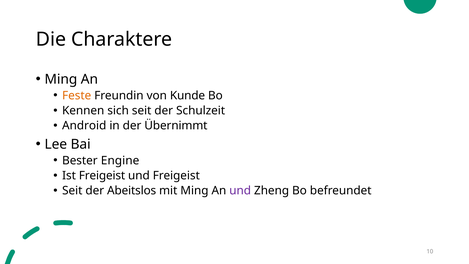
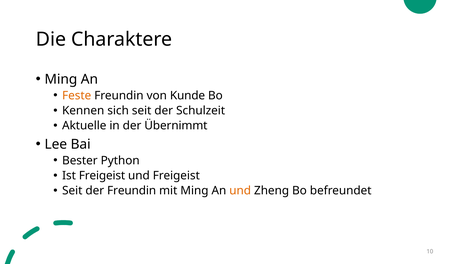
Android: Android -> Aktuelle
Engine: Engine -> Python
der Abeitslos: Abeitslos -> Freundin
und at (240, 191) colour: purple -> orange
